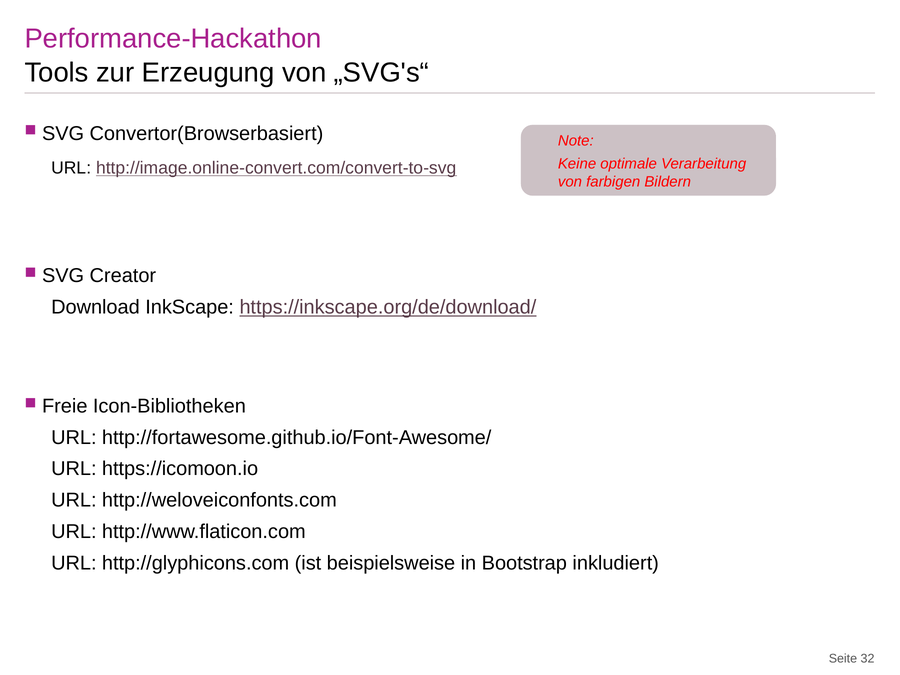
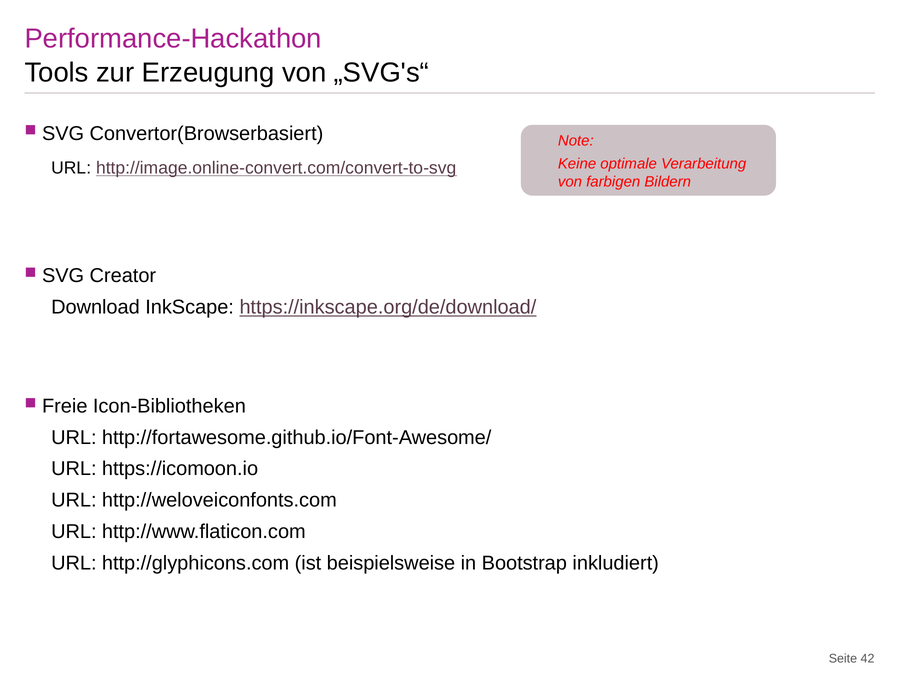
32: 32 -> 42
